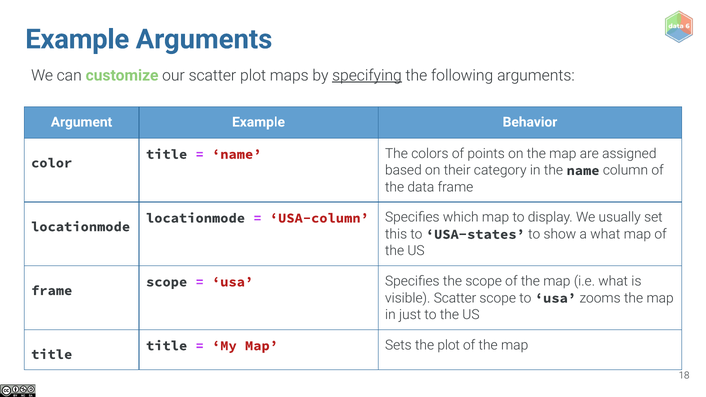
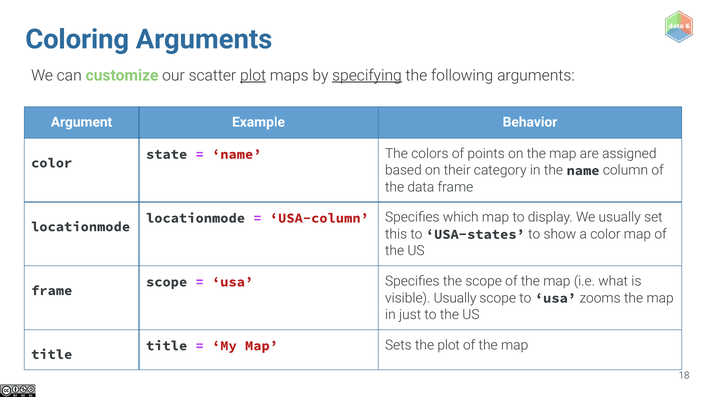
Example at (77, 39): Example -> Coloring
plot at (253, 75) underline: none -> present
title at (167, 154): title -> state
a what: what -> color
visible Scatter: Scatter -> Usually
